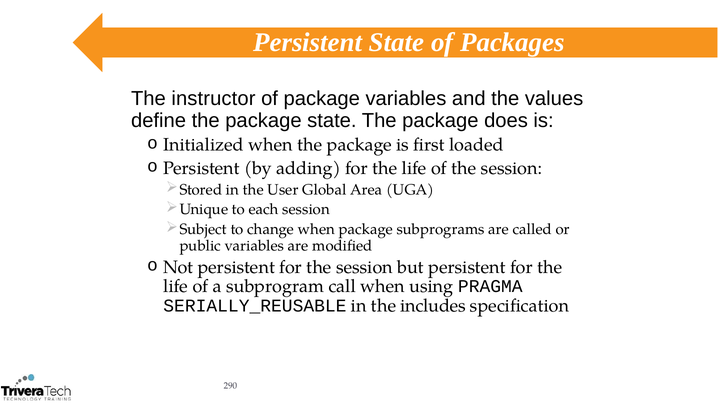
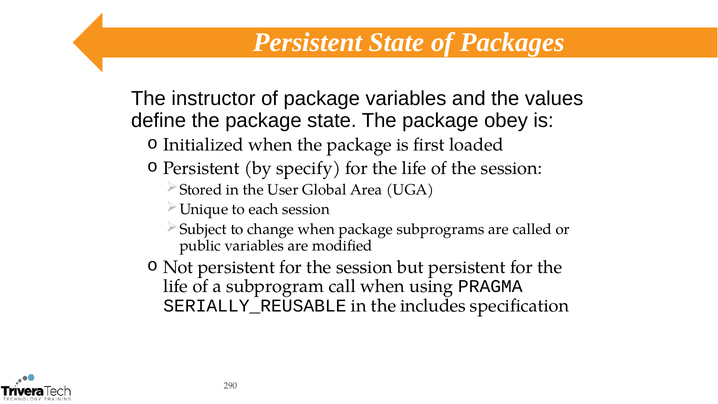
does: does -> obey
adding: adding -> specify
